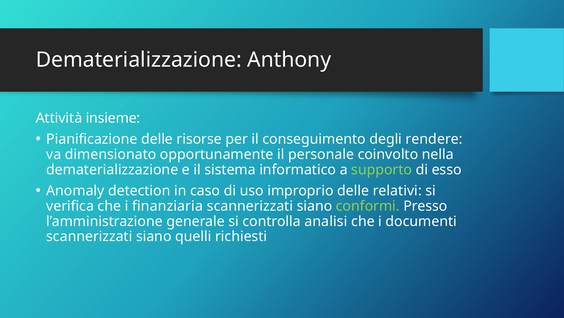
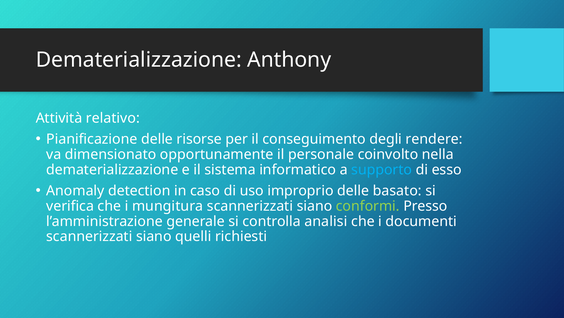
insieme: insieme -> relativo
supporto colour: light green -> light blue
relativi: relativi -> basato
finanziaria: finanziaria -> mungitura
